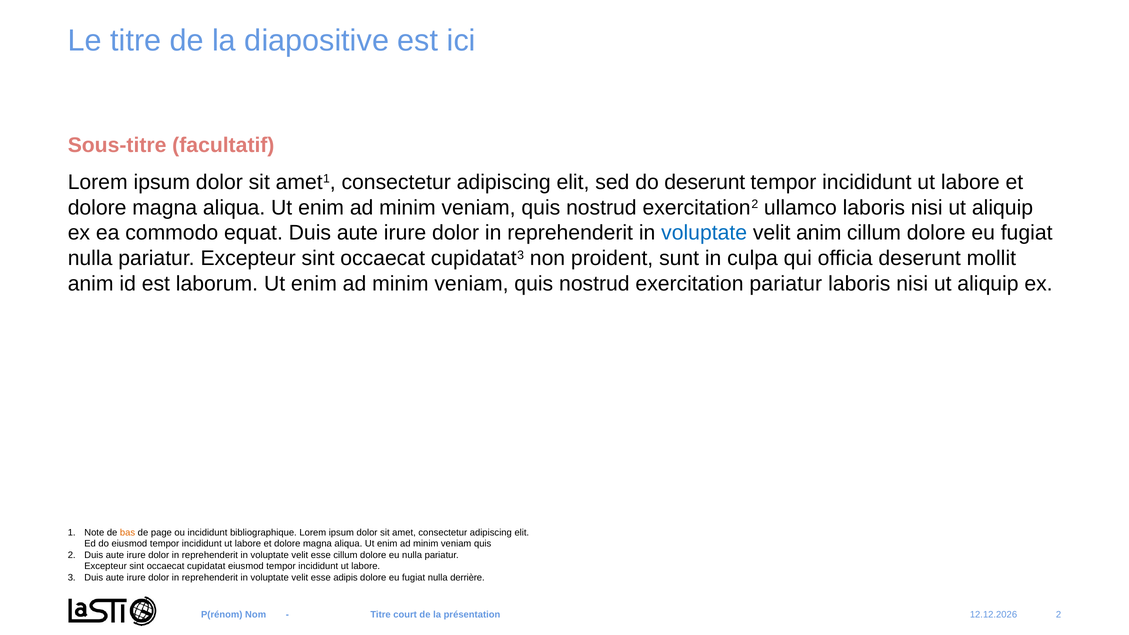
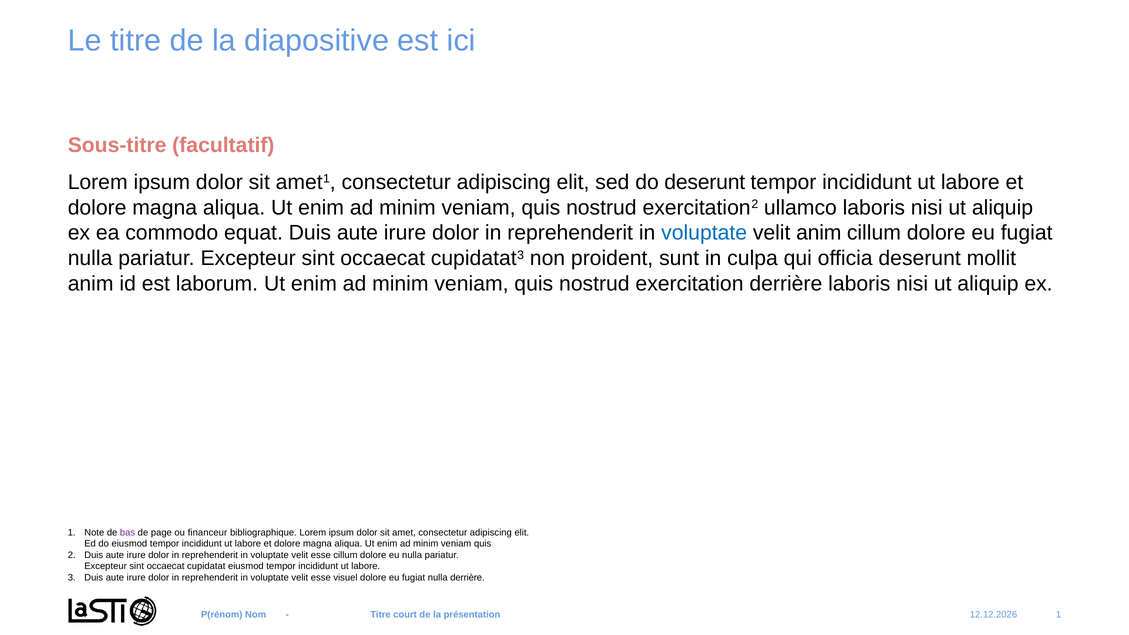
exercitation pariatur: pariatur -> derrière
bas colour: orange -> purple
ou incididunt: incididunt -> financeur
adipis: adipis -> visuel
présentation 2: 2 -> 1
